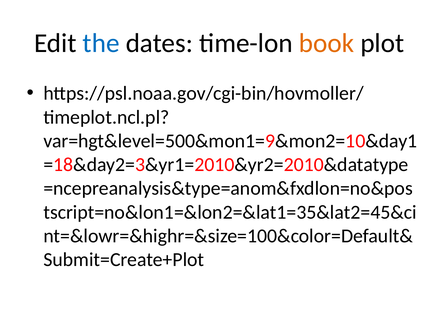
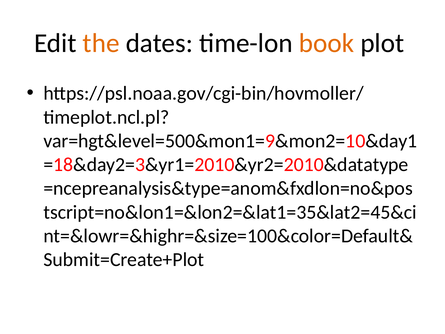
the colour: blue -> orange
